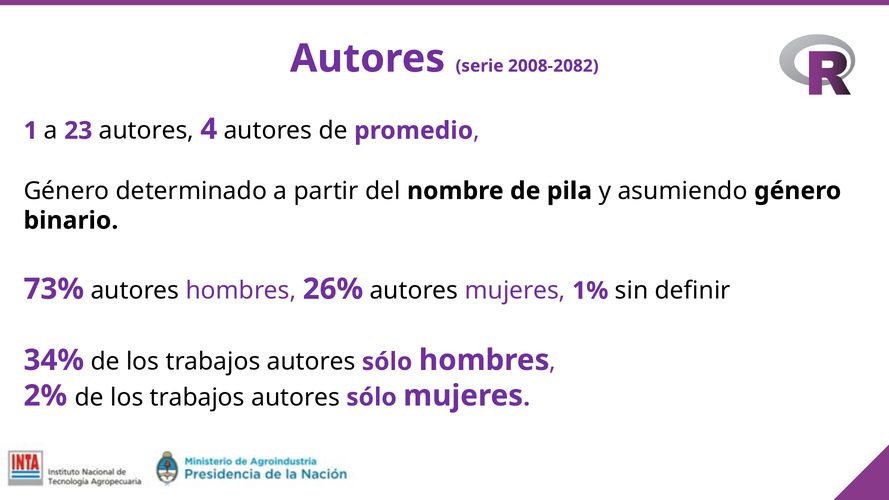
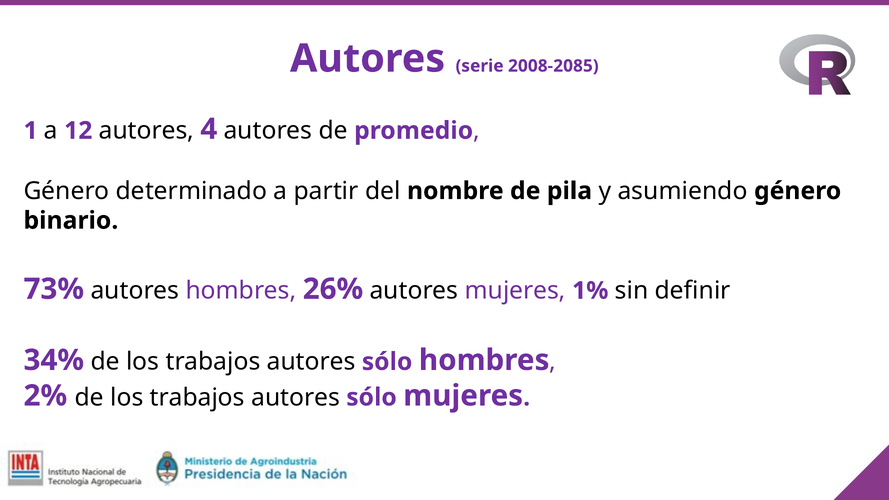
2008-2082: 2008-2082 -> 2008-2085
23: 23 -> 12
